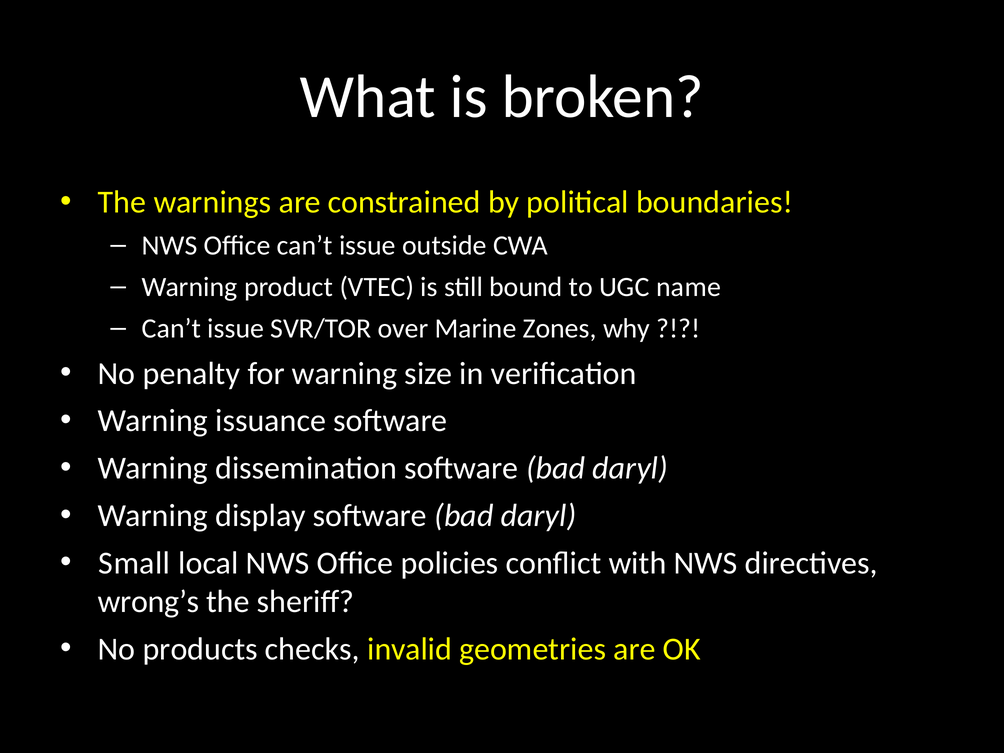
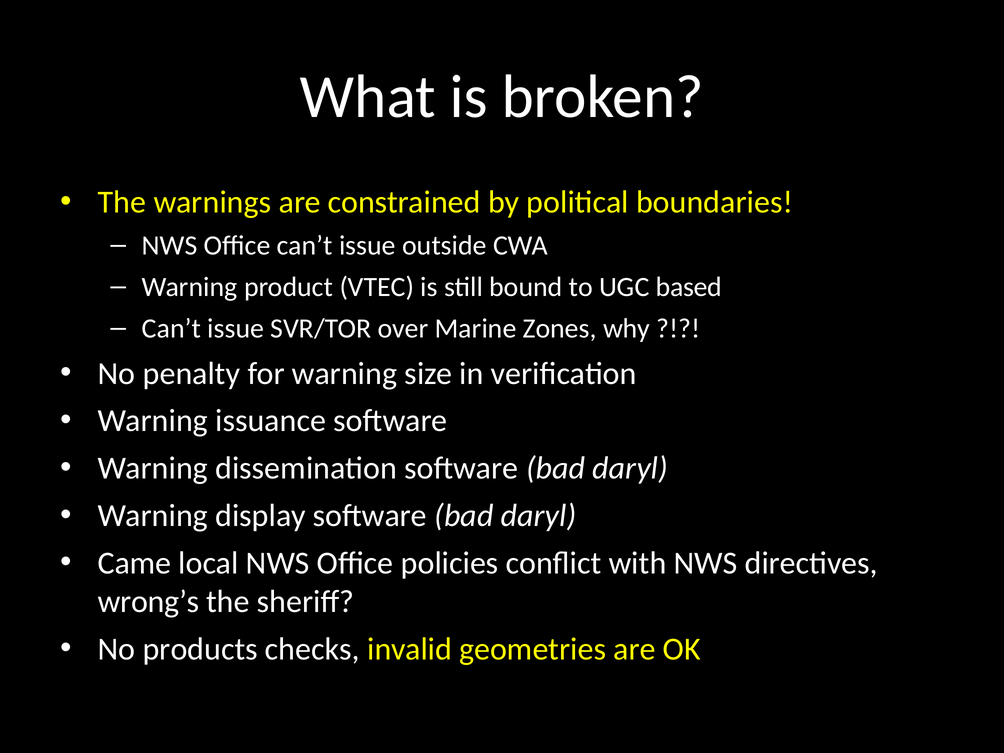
name: name -> based
Small: Small -> Came
